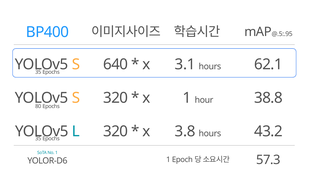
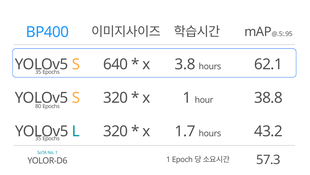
3.1: 3.1 -> 3.8
3.8: 3.8 -> 1.7
